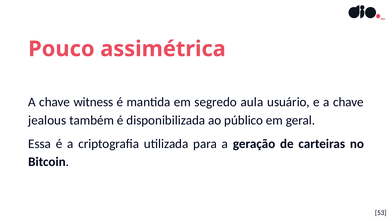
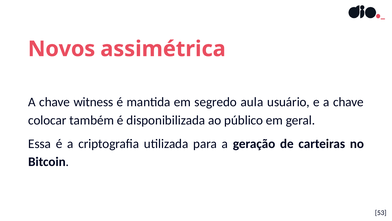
Pouco: Pouco -> Novos
jealous: jealous -> colocar
